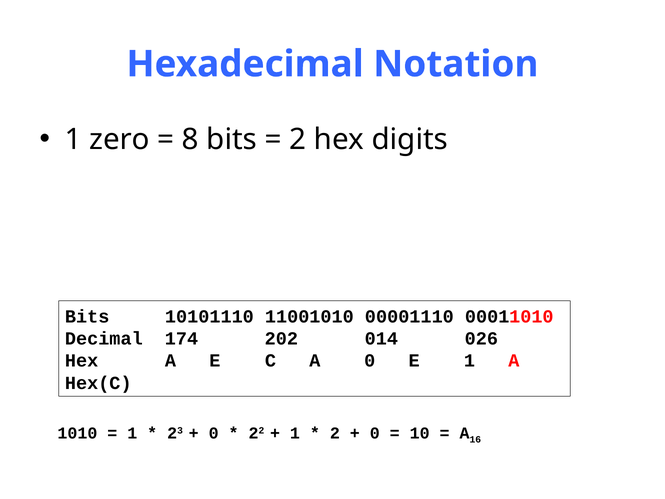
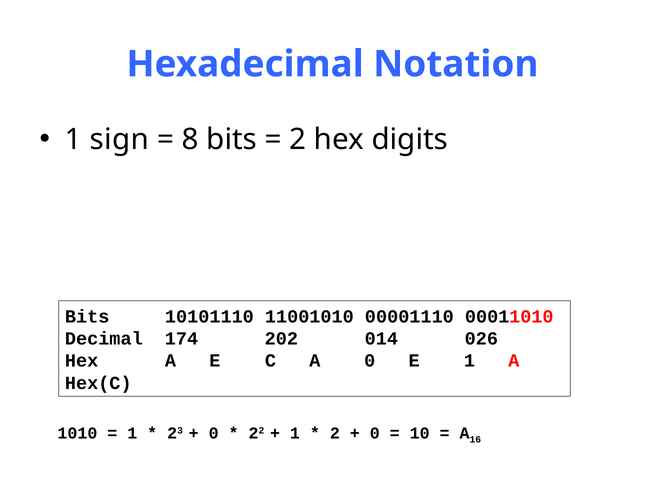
zero: zero -> sign
